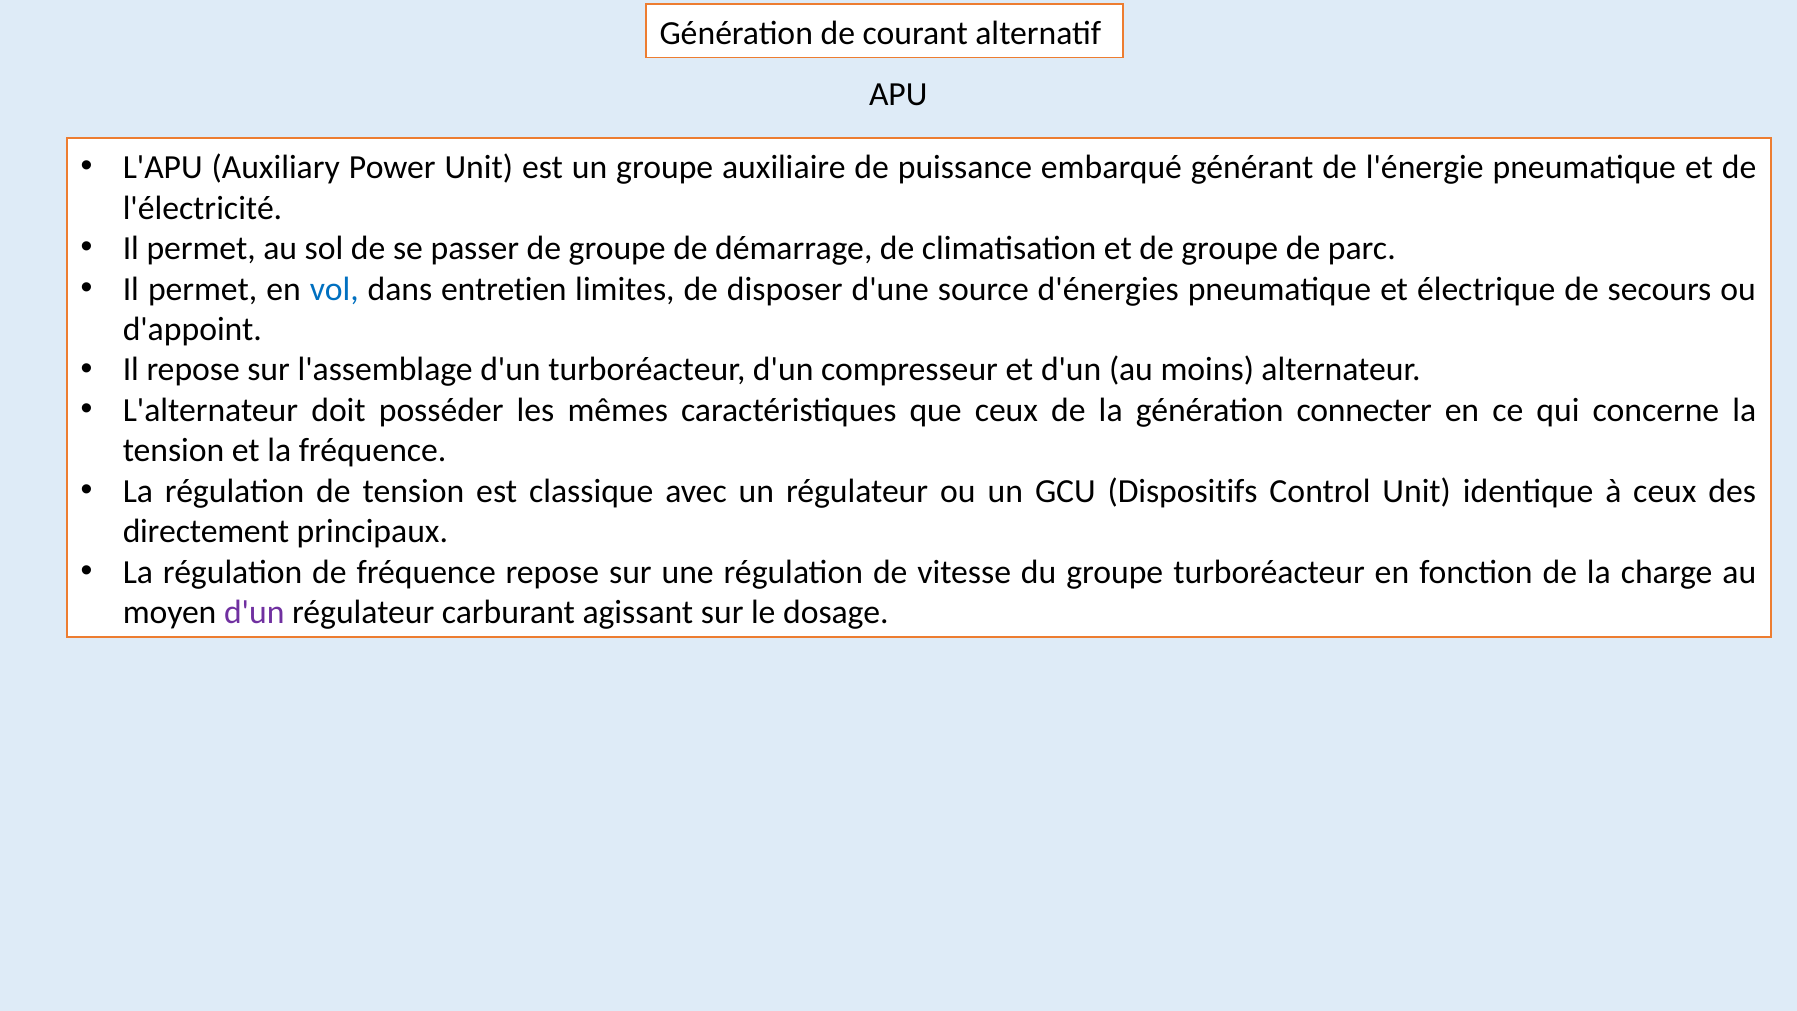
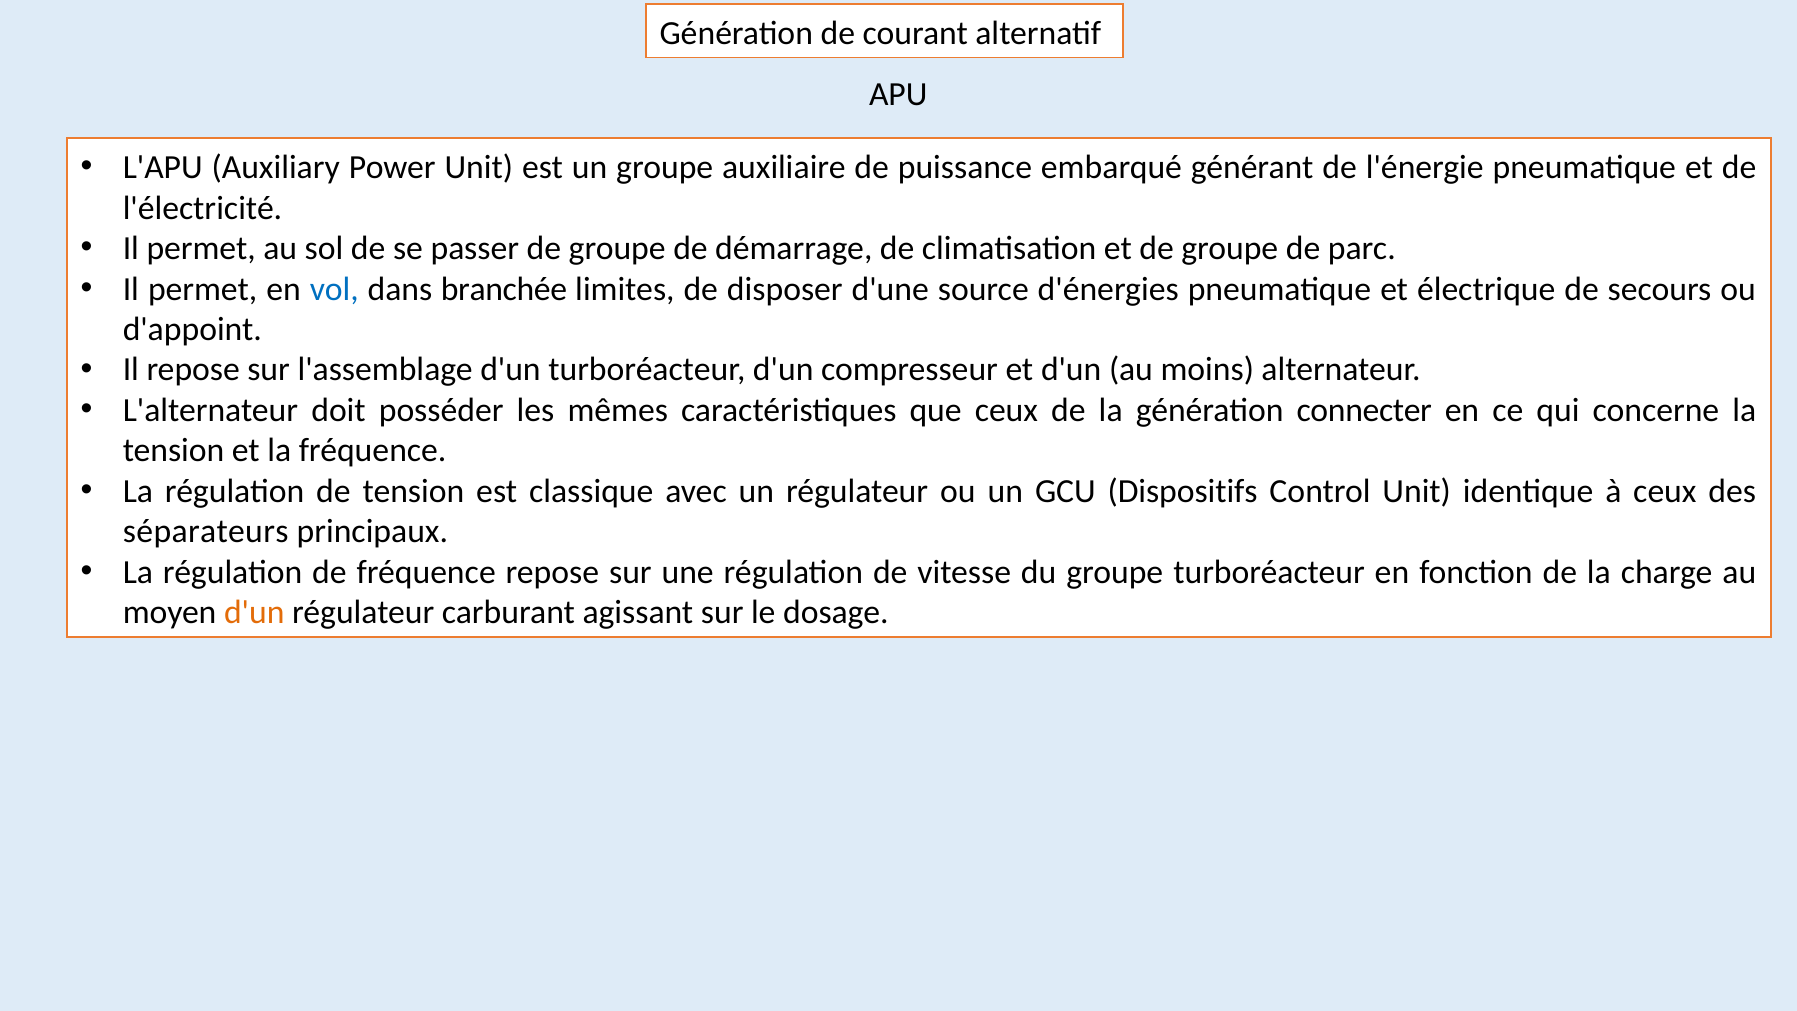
entretien: entretien -> branchée
directement: directement -> séparateurs
d'un at (254, 612) colour: purple -> orange
